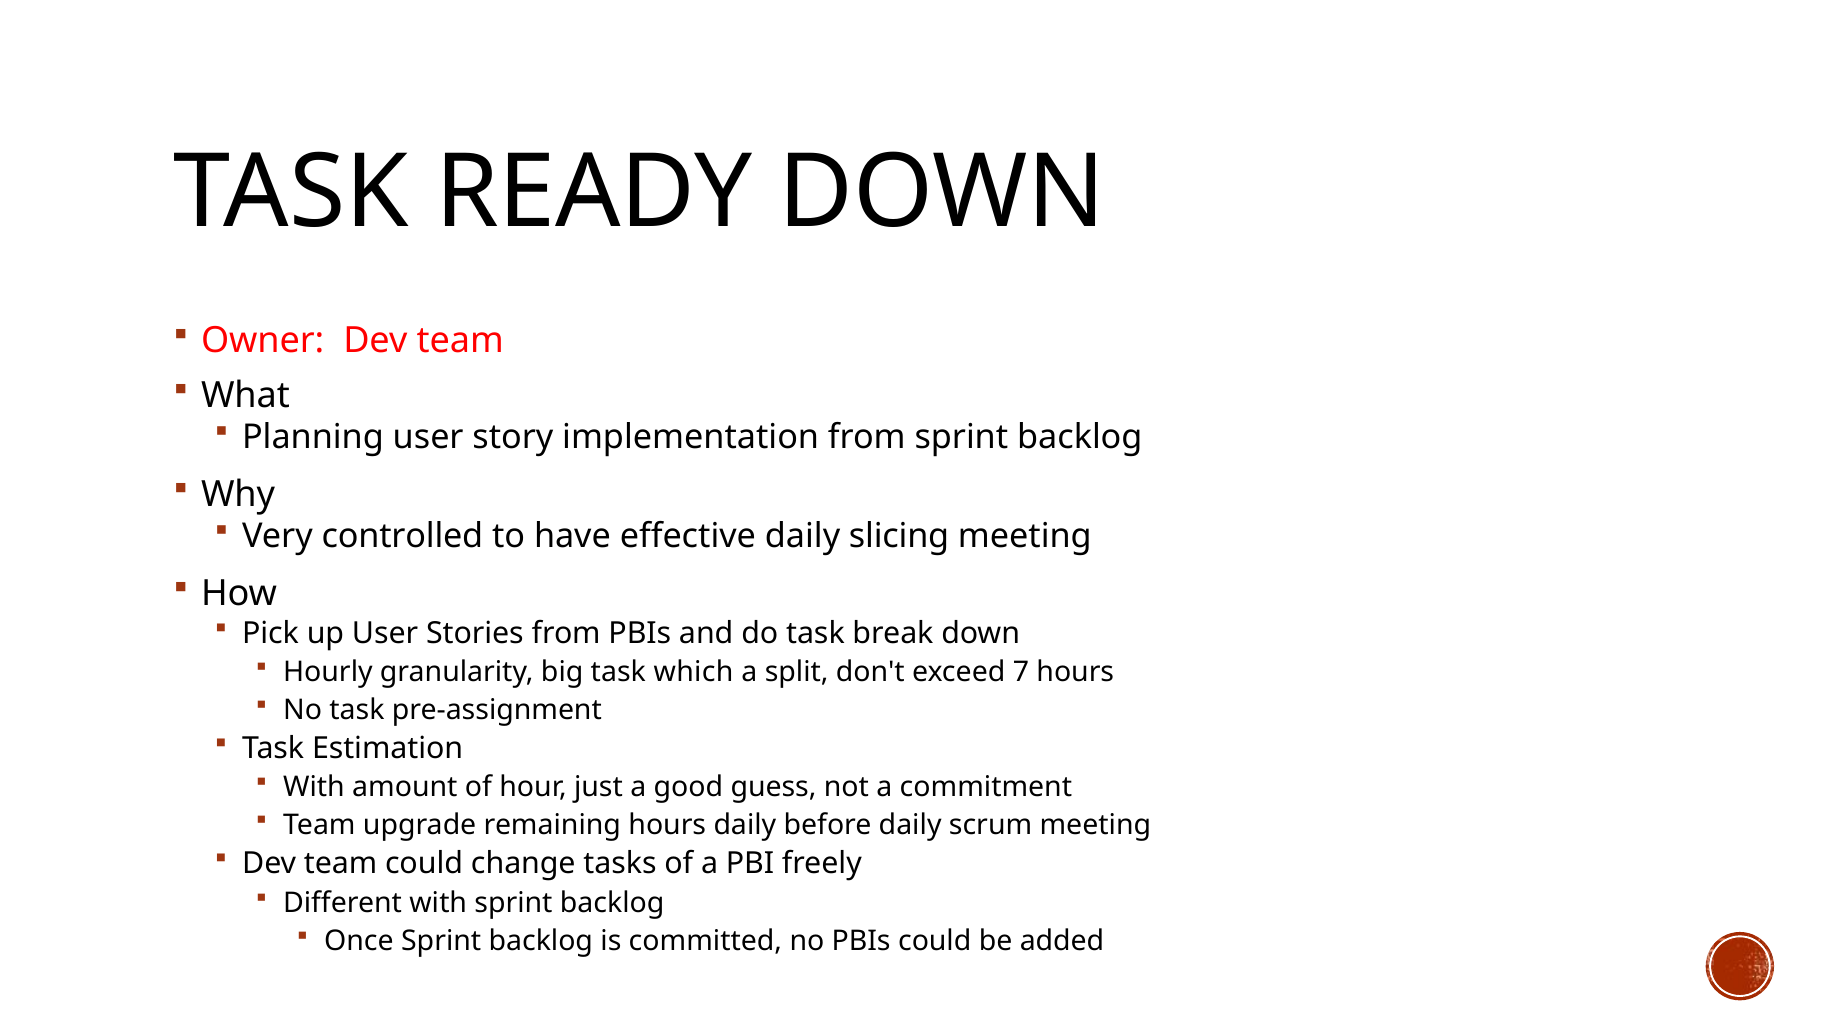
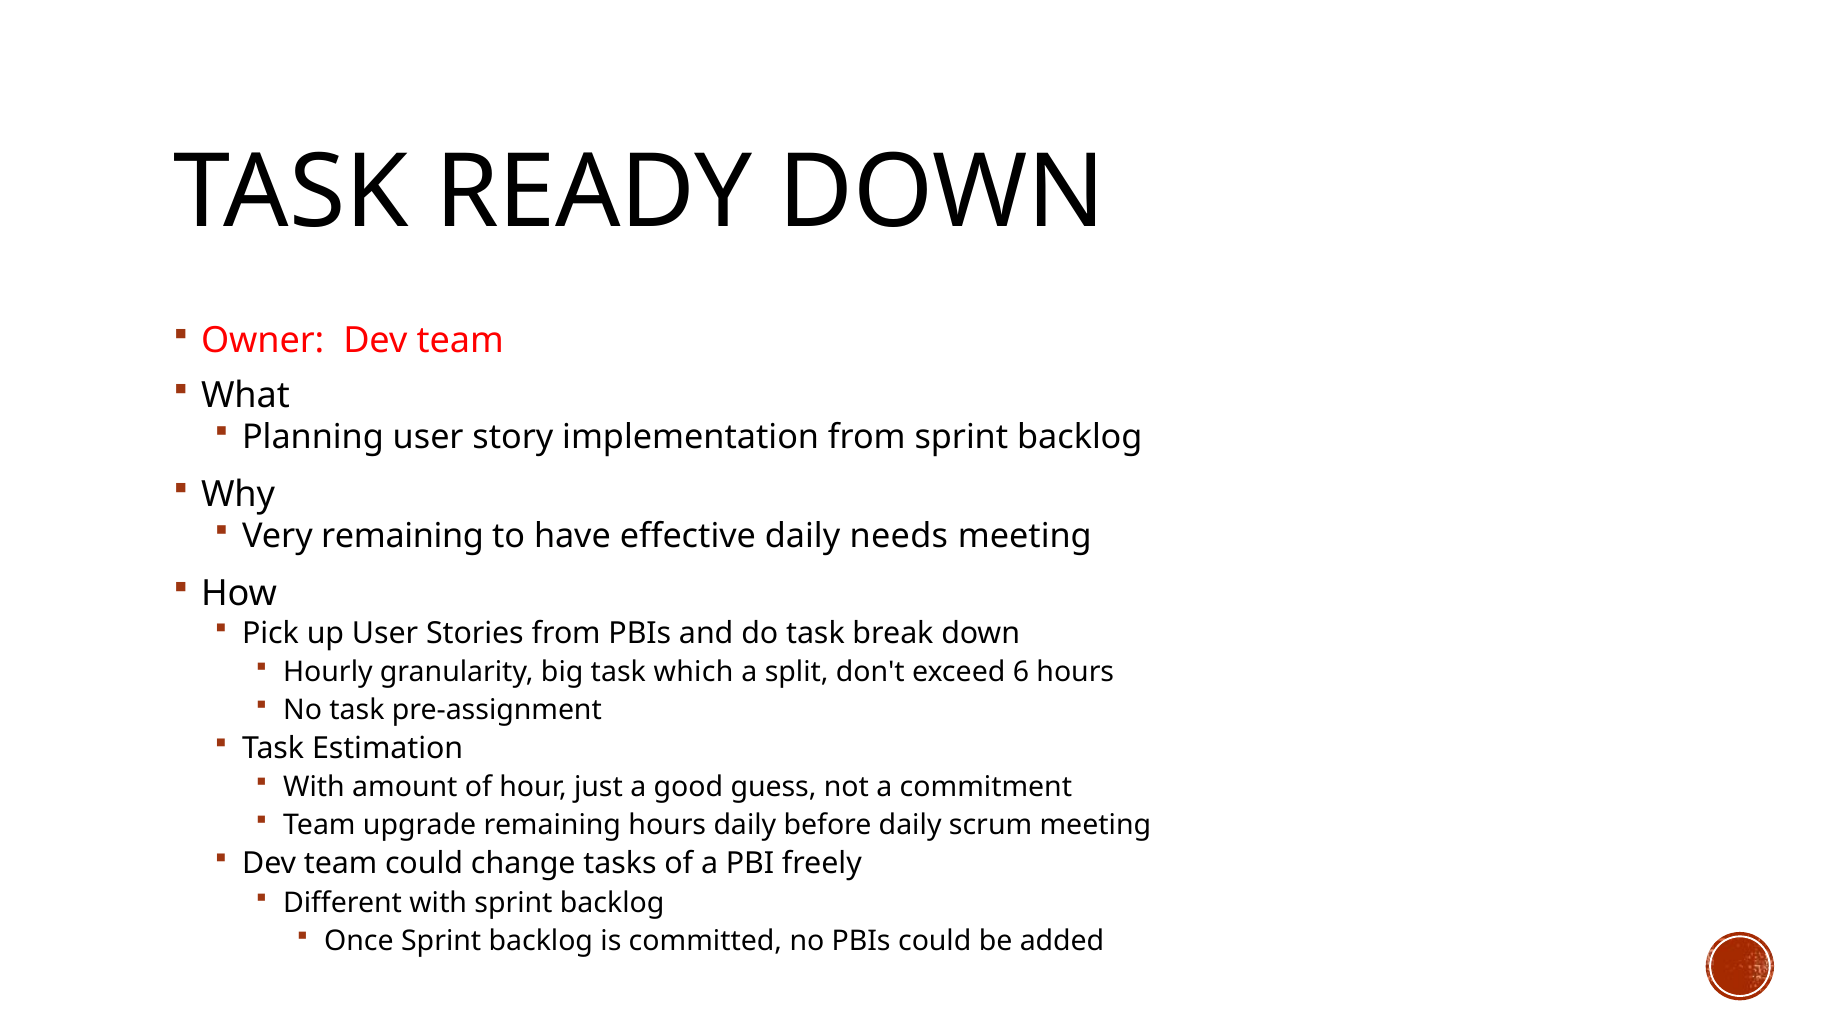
Very controlled: controlled -> remaining
slicing: slicing -> needs
7: 7 -> 6
